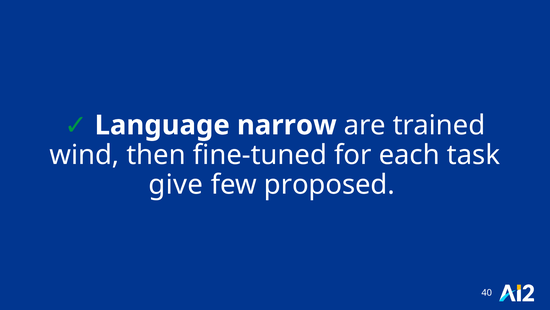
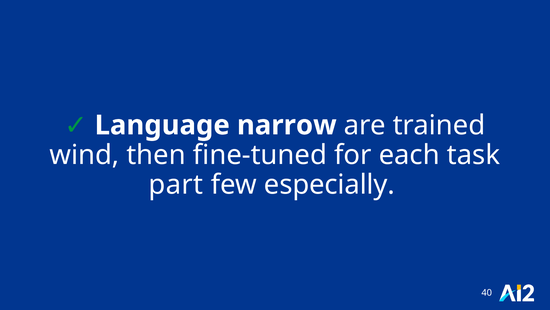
give: give -> part
proposed: proposed -> especially
